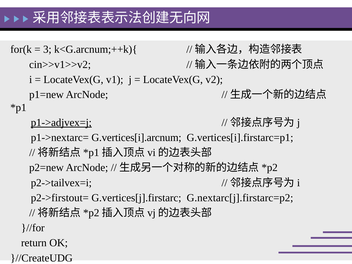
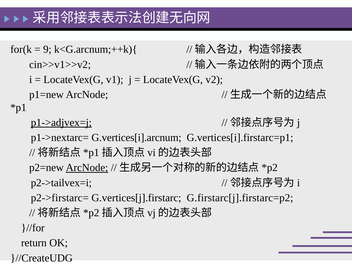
3: 3 -> 9
ArcNode at (87, 168) underline: none -> present
p2->firstout=: p2->firstout= -> p2->firstarc=
G.nextarc[j].firstarc=p2: G.nextarc[j].firstarc=p2 -> G.firstarc[j].firstarc=p2
